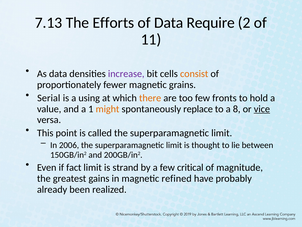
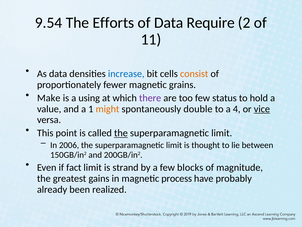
7.13: 7.13 -> 9.54
increase colour: purple -> blue
Serial: Serial -> Make
there colour: orange -> purple
fronts: fronts -> status
replace: replace -> double
8: 8 -> 4
the at (121, 133) underline: none -> present
critical: critical -> blocks
refined: refined -> process
